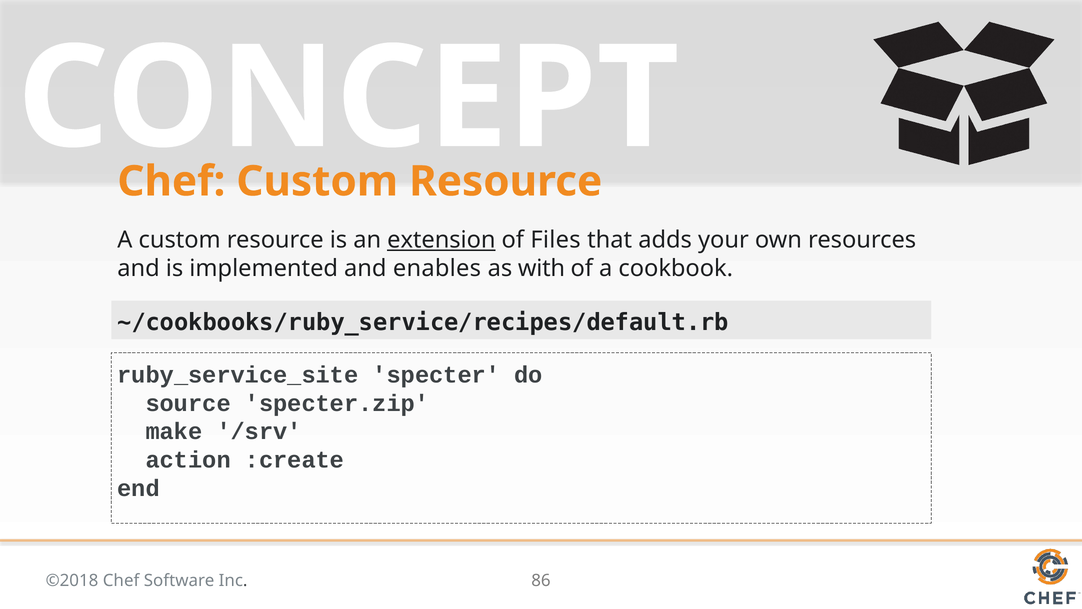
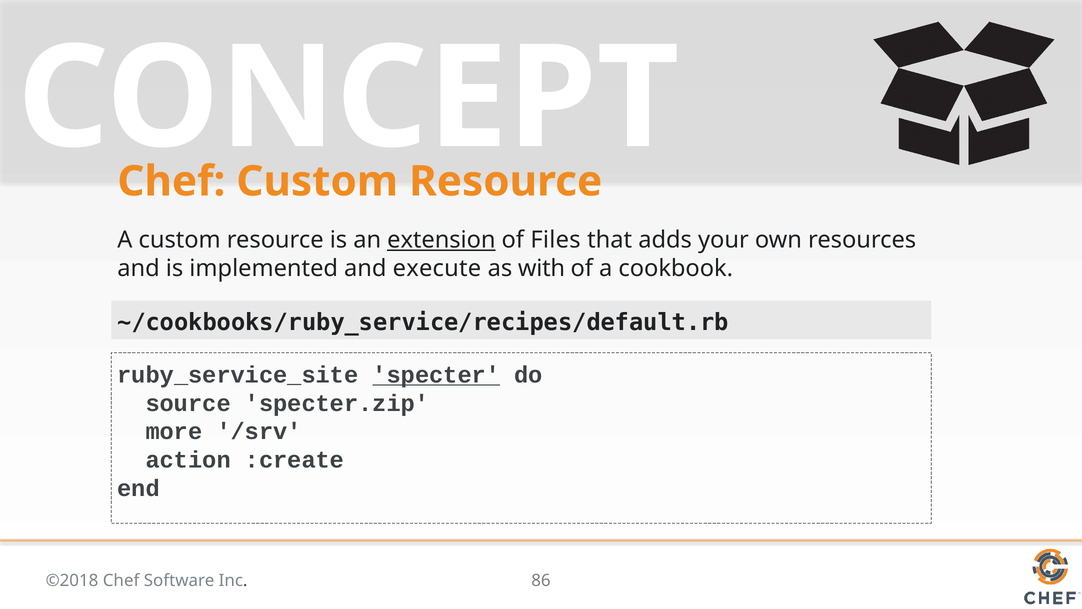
enables: enables -> execute
specter underline: none -> present
make: make -> more
